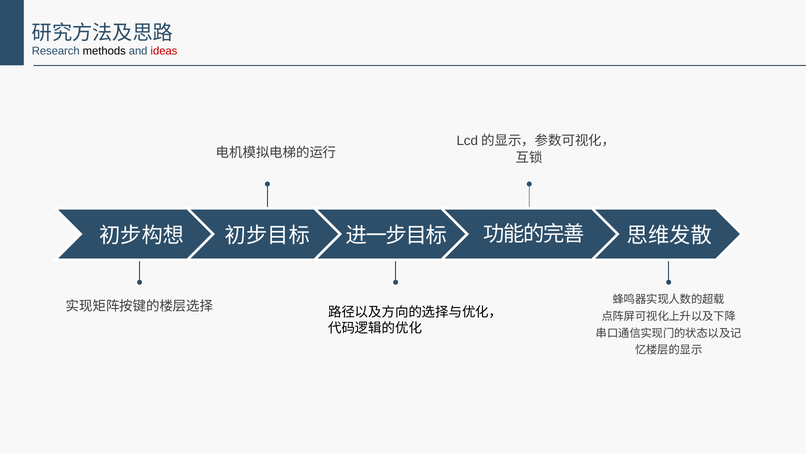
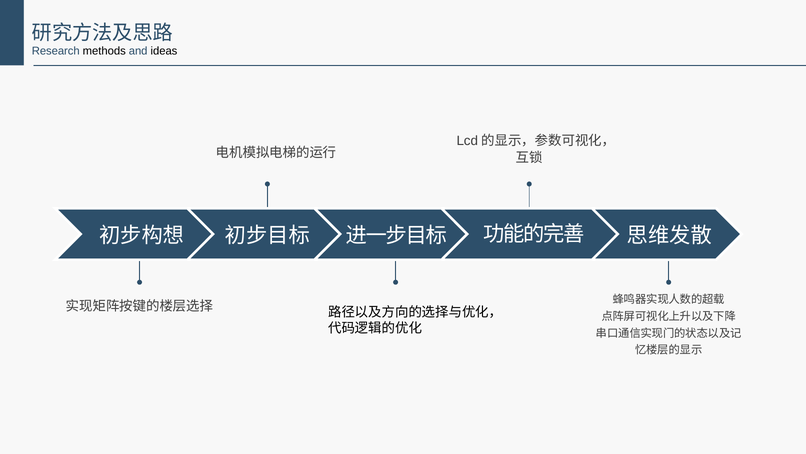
ideas colour: red -> black
